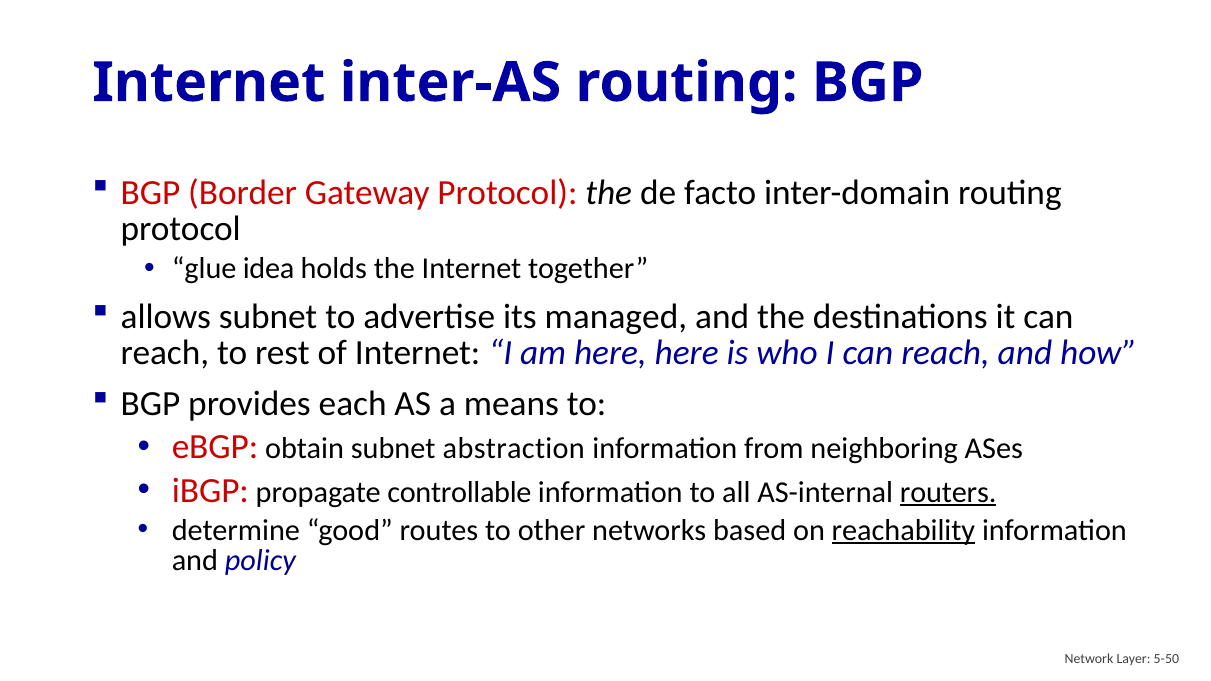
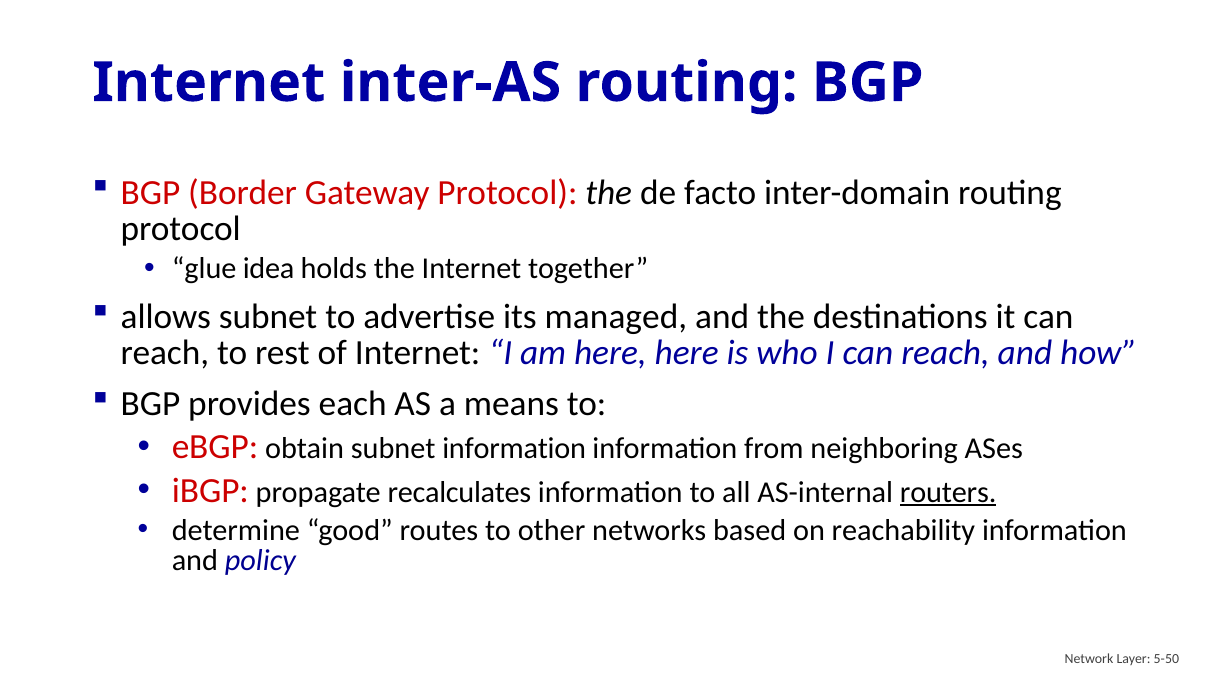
subnet abstraction: abstraction -> information
controllable: controllable -> recalculates
reachability underline: present -> none
